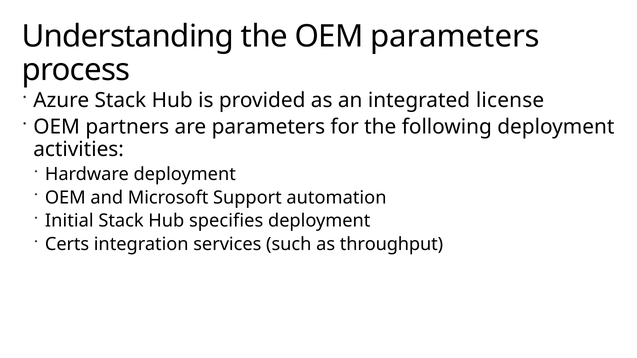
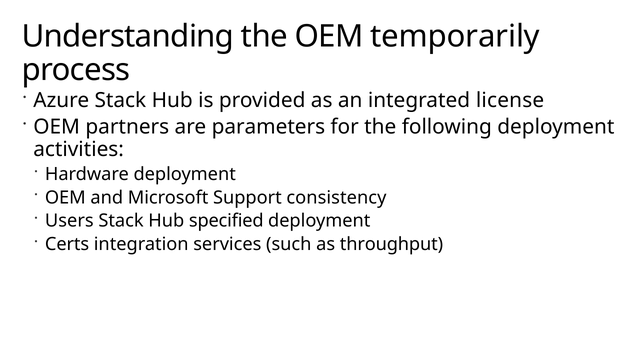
OEM parameters: parameters -> temporarily
automation: automation -> consistency
Initial: Initial -> Users
specifies: specifies -> specified
